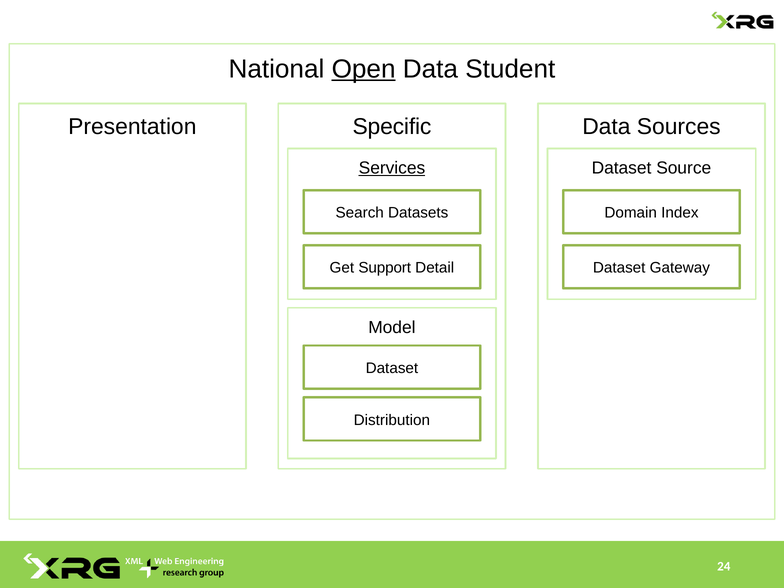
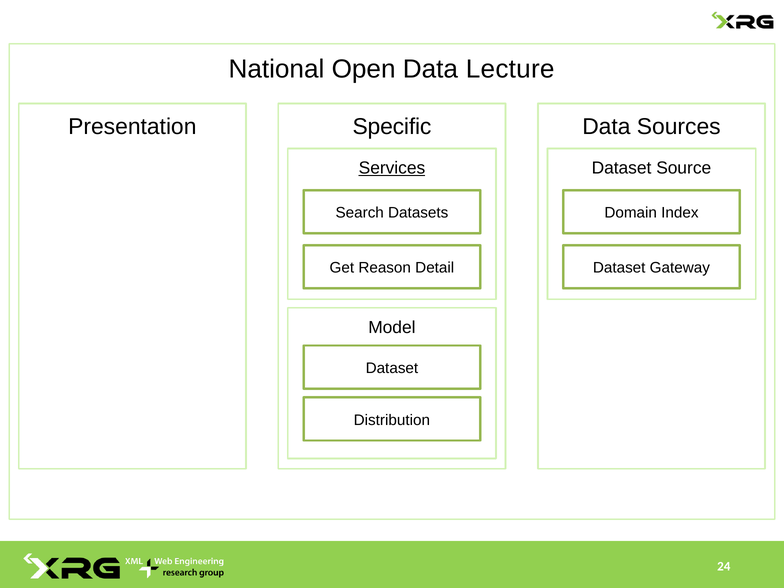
Open underline: present -> none
Student: Student -> Lecture
Support: Support -> Reason
